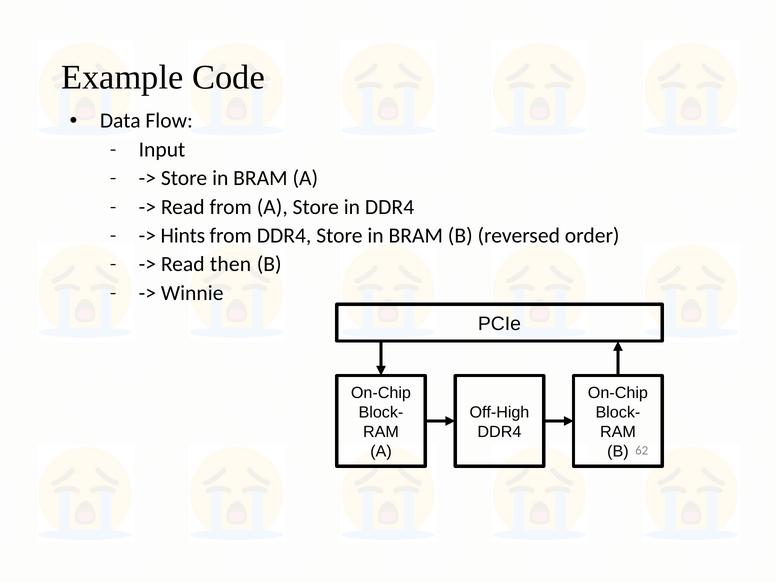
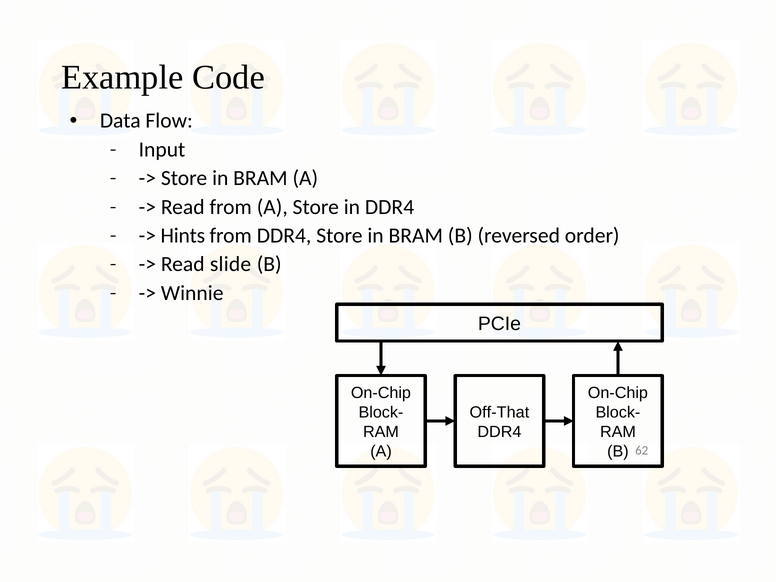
then: then -> slide
Off-High: Off-High -> Off-That
